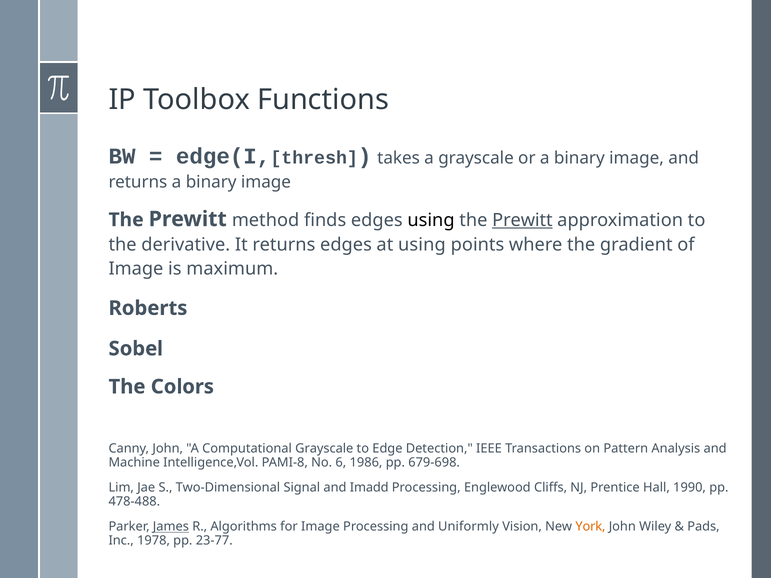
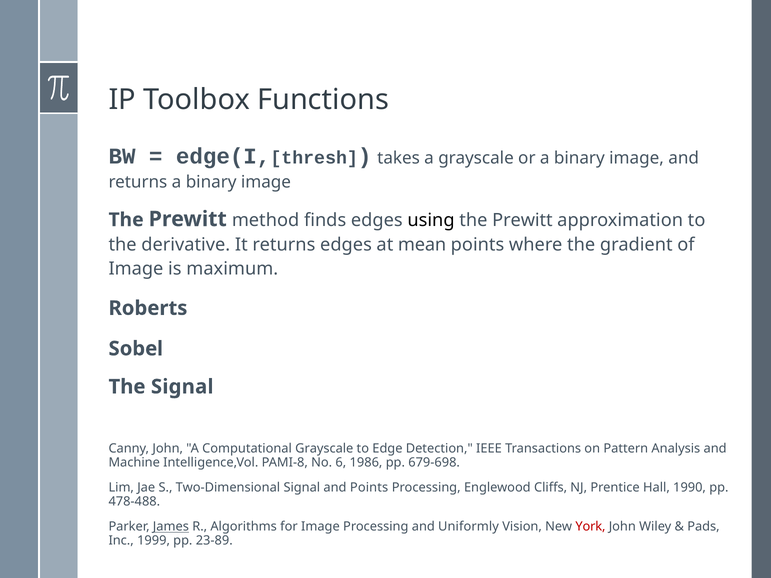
Prewitt at (522, 220) underline: present -> none
at using: using -> mean
The Colors: Colors -> Signal
and Imadd: Imadd -> Points
York colour: orange -> red
1978: 1978 -> 1999
23-77: 23-77 -> 23-89
